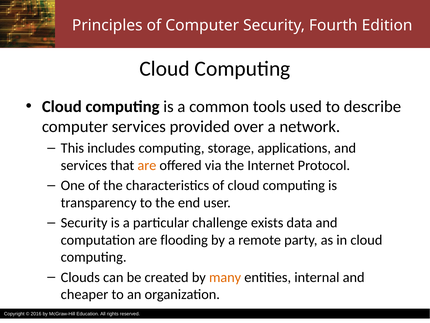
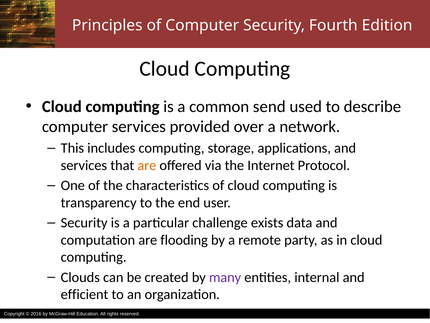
tools: tools -> send
many colour: orange -> purple
cheaper: cheaper -> efficient
